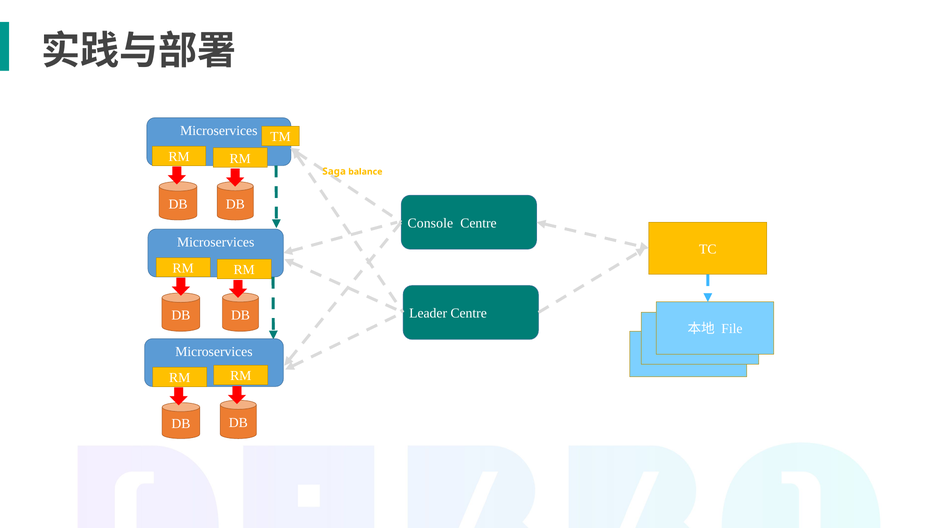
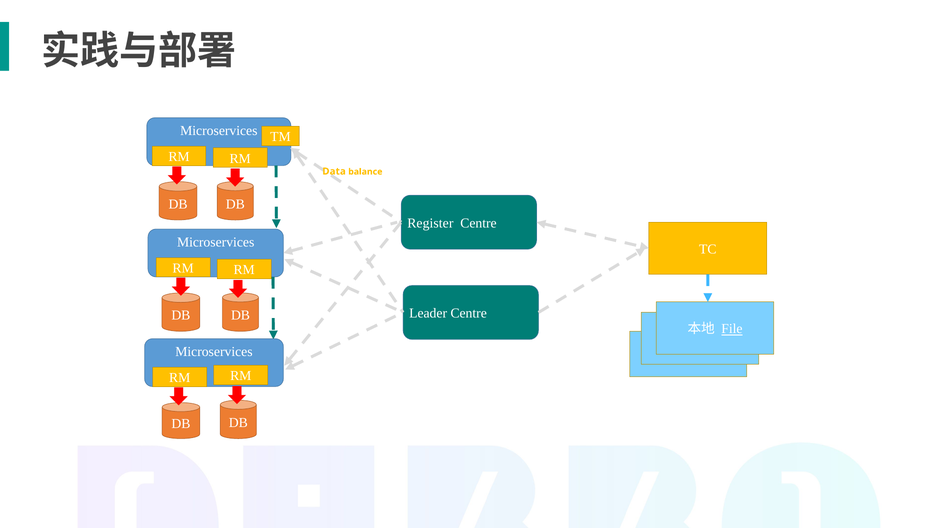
Saga: Saga -> Data
Console: Console -> Register
File underline: none -> present
